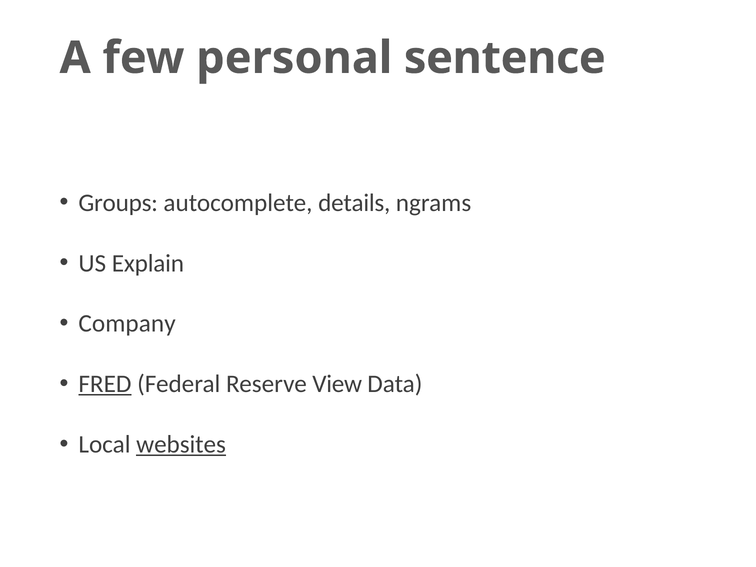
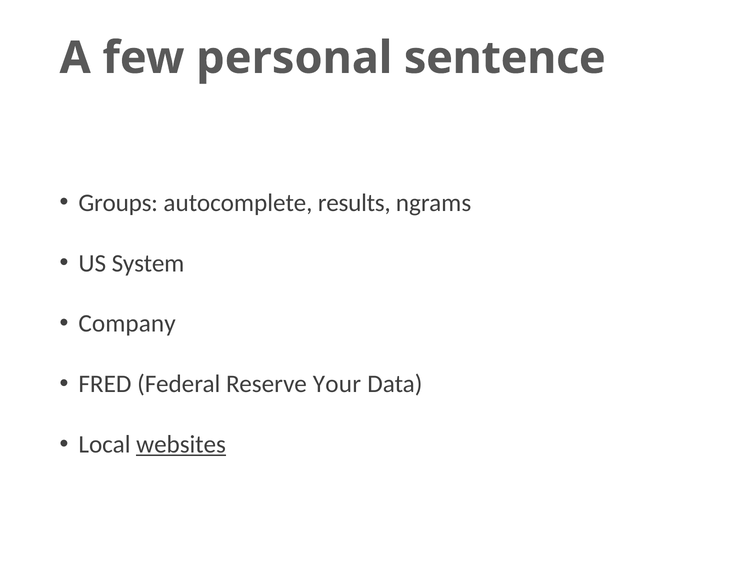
details: details -> results
Explain: Explain -> System
FRED underline: present -> none
View: View -> Your
